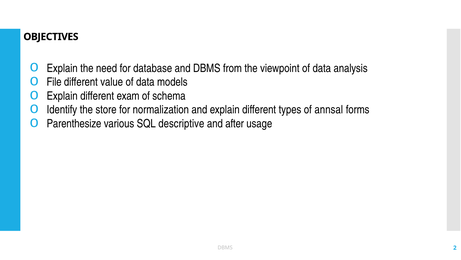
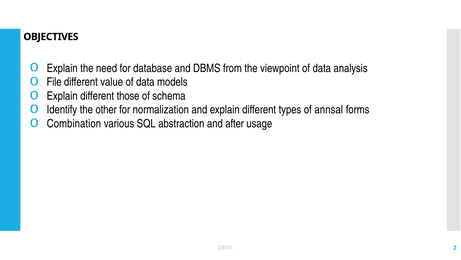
exam: exam -> those
store: store -> other
Parenthesize: Parenthesize -> Combination
descriptive: descriptive -> abstraction
